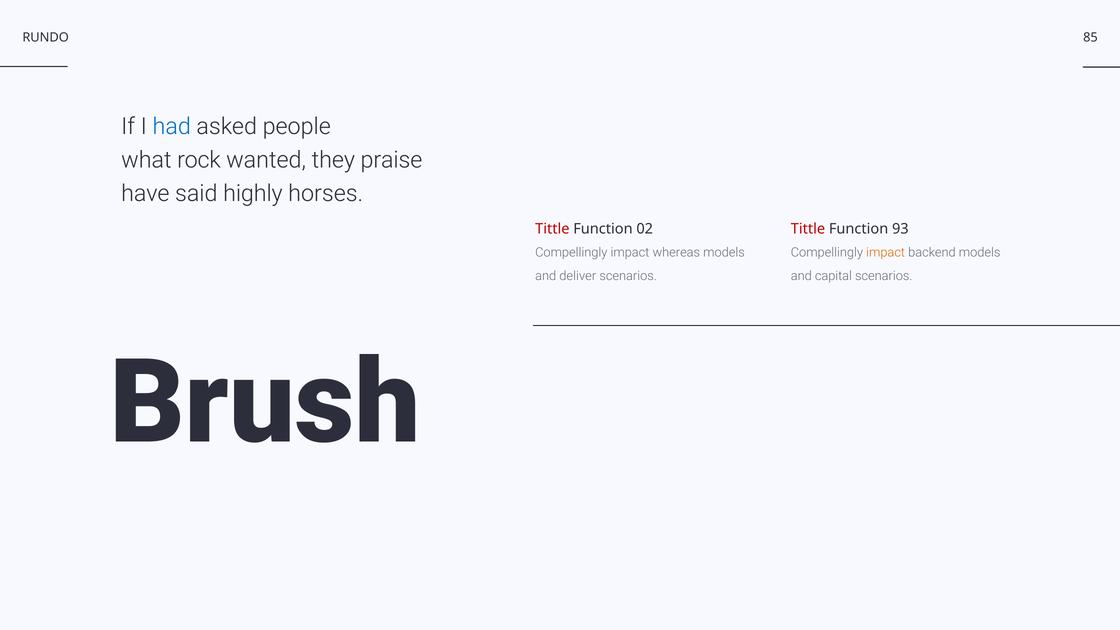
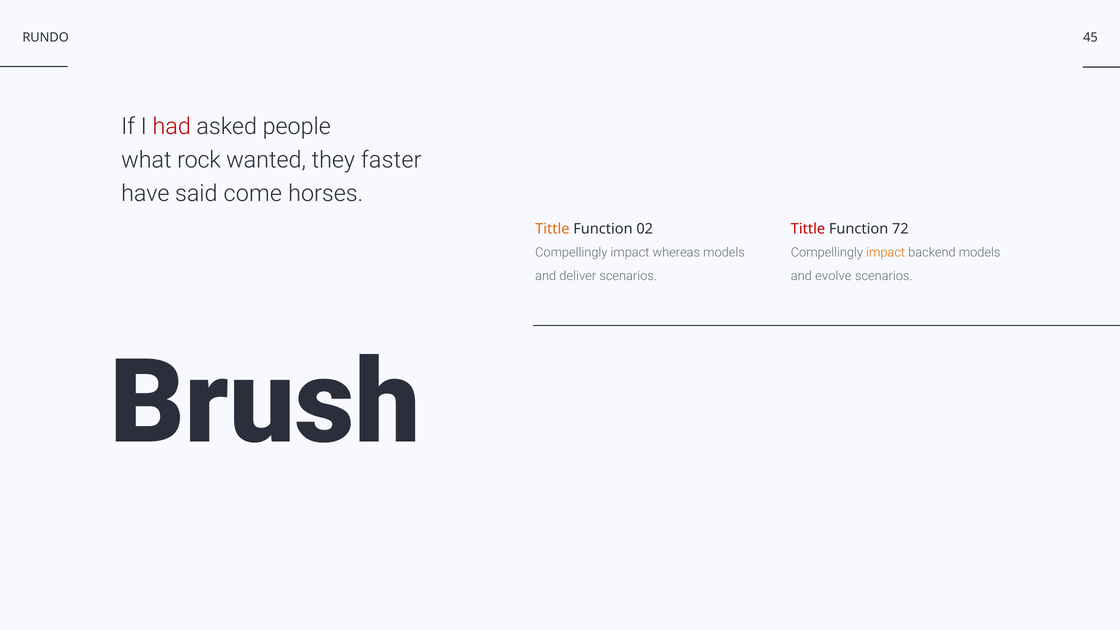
85: 85 -> 45
had colour: blue -> red
praise: praise -> faster
highly: highly -> come
Tittle at (552, 229) colour: red -> orange
93: 93 -> 72
capital: capital -> evolve
